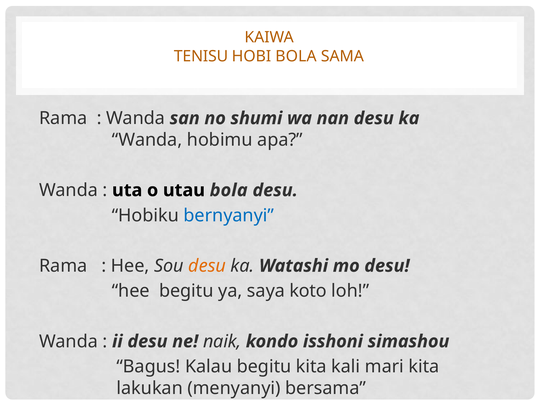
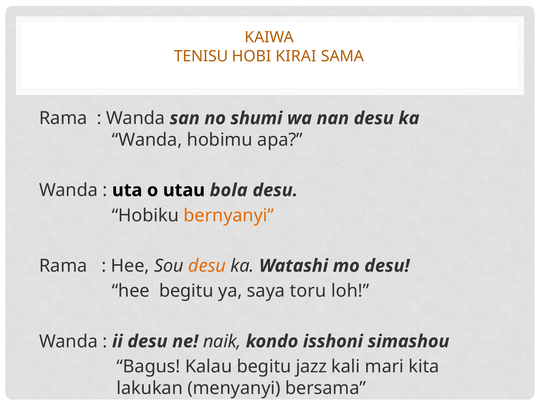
HOBI BOLA: BOLA -> KIRAI
bernyanyi colour: blue -> orange
koto: koto -> toru
begitu kita: kita -> jazz
